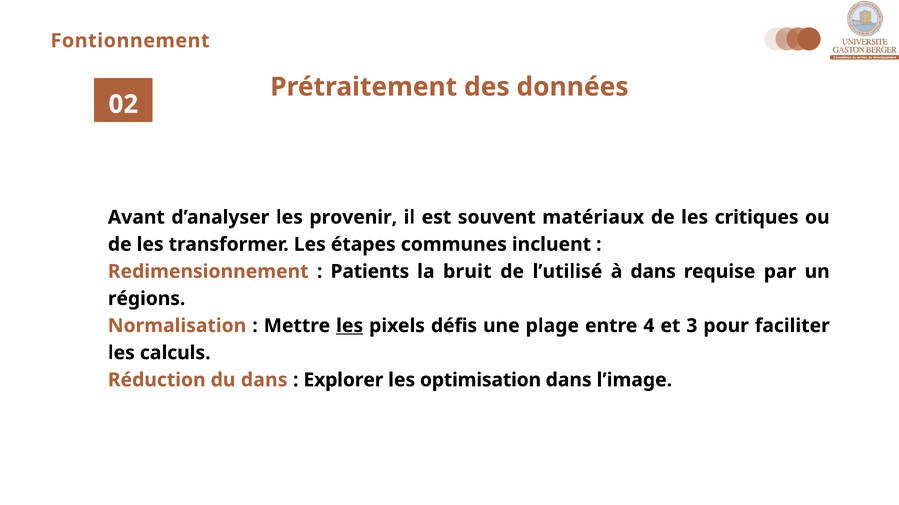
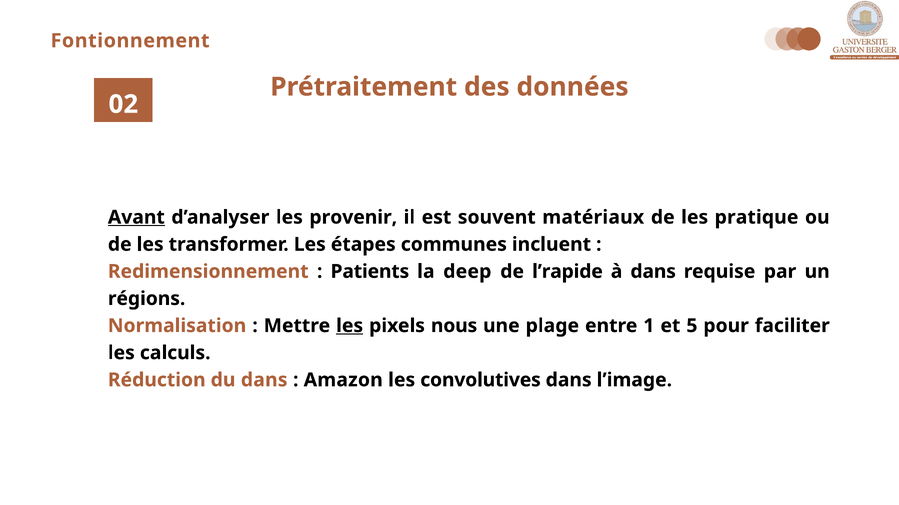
Avant underline: none -> present
critiques: critiques -> pratique
bruit: bruit -> deep
l’utilisé: l’utilisé -> l’rapide
défis: défis -> nous
4: 4 -> 1
3: 3 -> 5
Explorer: Explorer -> Amazon
optimisation: optimisation -> convolutives
